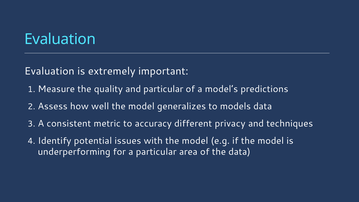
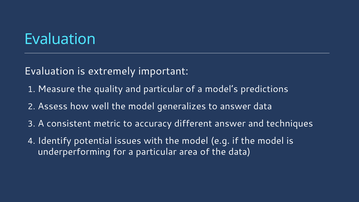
to models: models -> answer
different privacy: privacy -> answer
